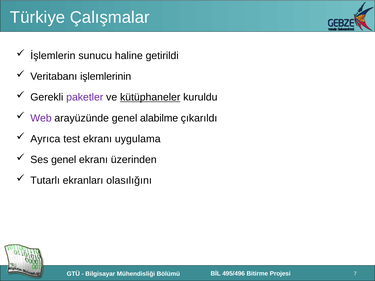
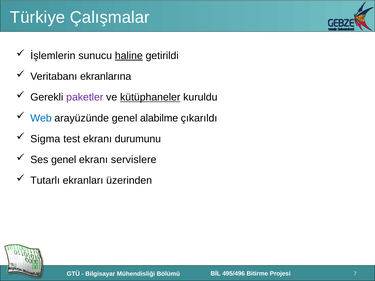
haline underline: none -> present
işlemlerinin: işlemlerinin -> ekranlarına
Web colour: purple -> blue
Ayrıca: Ayrıca -> Sigma
uygulama: uygulama -> durumunu
üzerinden: üzerinden -> servislere
olasılığını: olasılığını -> üzerinden
